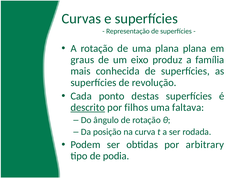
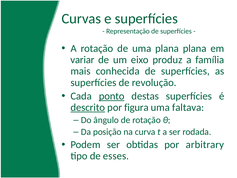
graus: graus -> variar
ponto underline: none -> present
filhos: filhos -> figura
podia: podia -> esses
